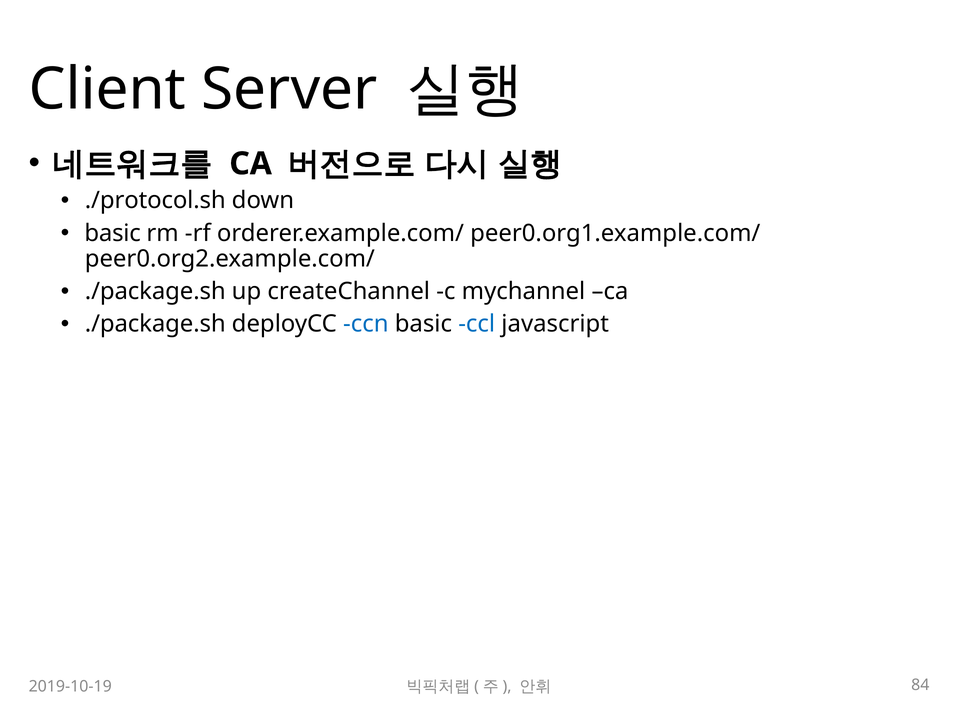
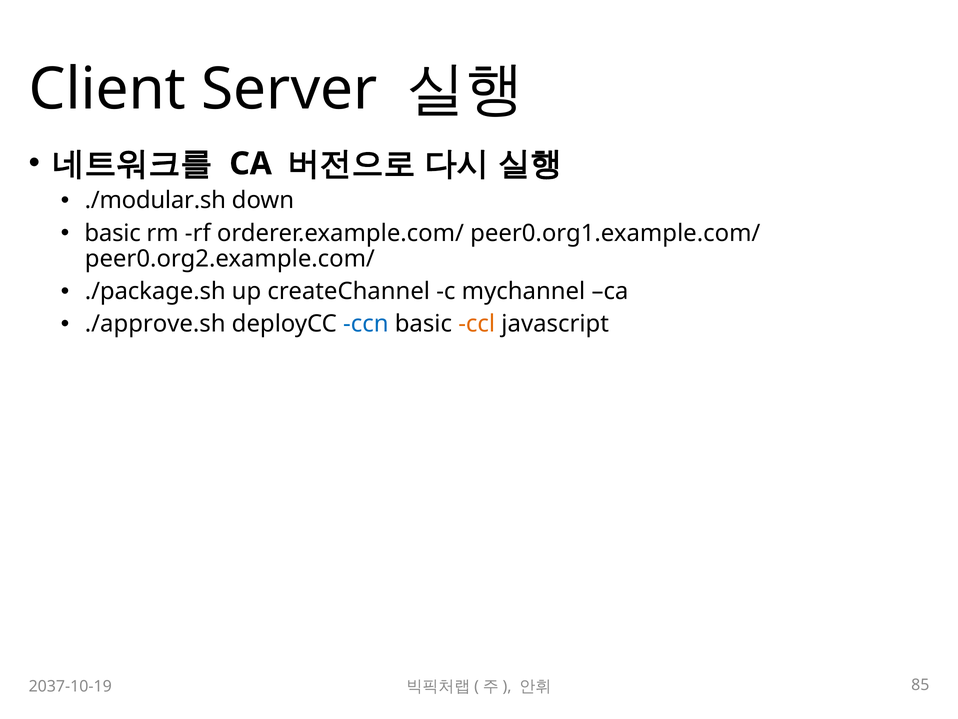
./protocol.sh: ./protocol.sh -> ./modular.sh
./package.sh at (155, 324): ./package.sh -> ./approve.sh
ccl colour: blue -> orange
2019-10-19: 2019-10-19 -> 2037-10-19
84: 84 -> 85
